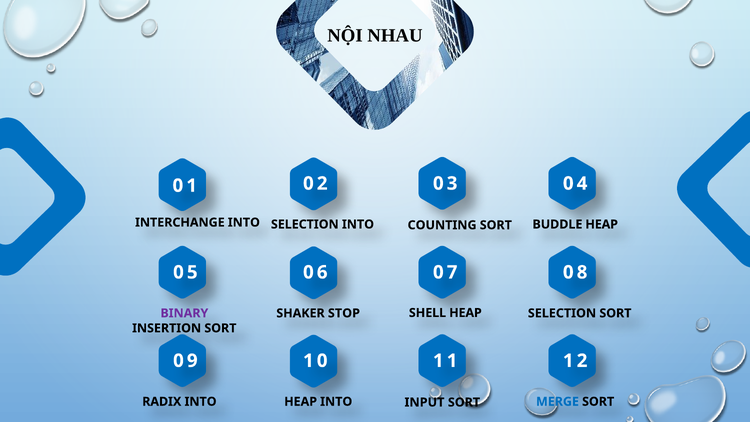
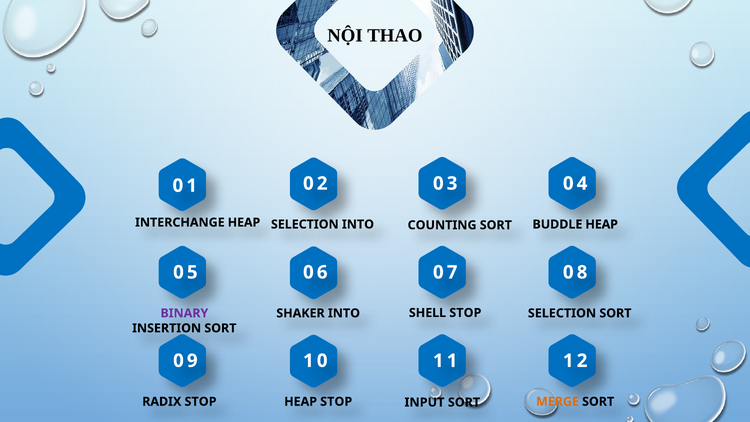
NHAU: NHAU -> THAO
INTO at (244, 222): INTO -> HEAP
SHELL HEAP: HEAP -> STOP
SHAKER STOP: STOP -> INTO
RADIX INTO: INTO -> STOP
HEAP INTO: INTO -> STOP
MERGE colour: blue -> orange
